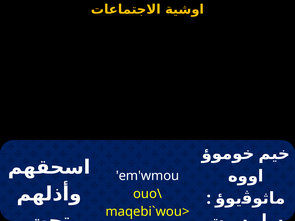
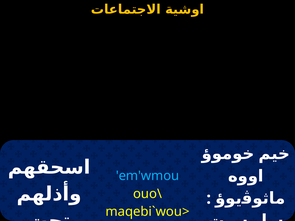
em'wmou colour: white -> light blue
